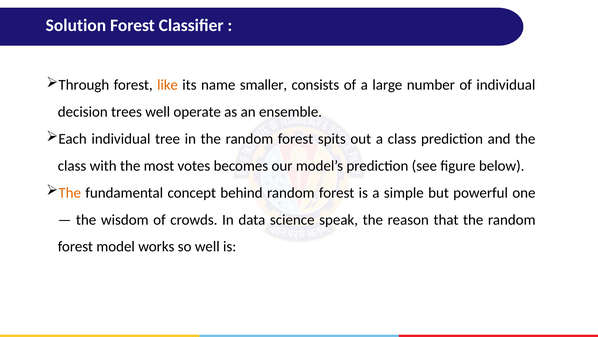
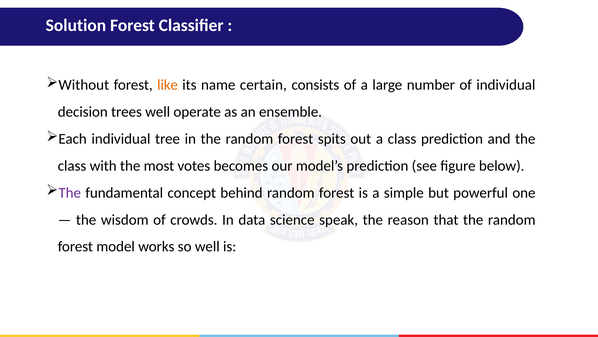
Through: Through -> Without
smaller: smaller -> certain
The at (70, 192) colour: orange -> purple
